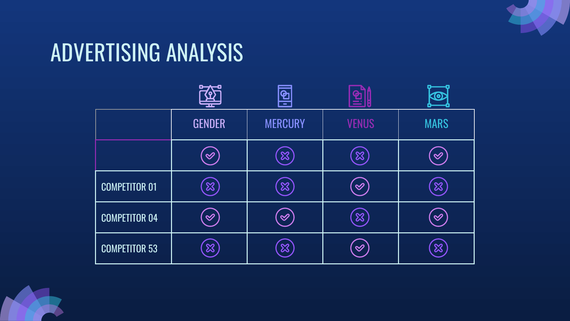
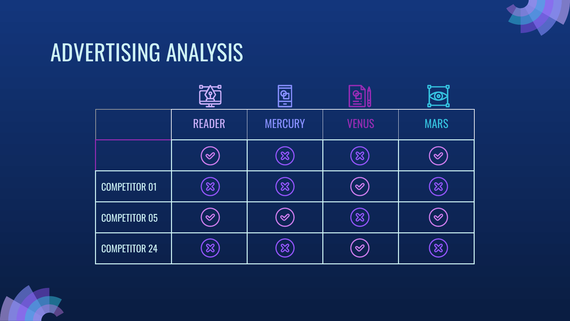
GENDER: GENDER -> READER
04: 04 -> 05
53: 53 -> 24
